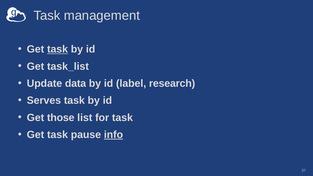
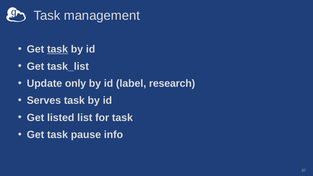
data: data -> only
those: those -> listed
info underline: present -> none
